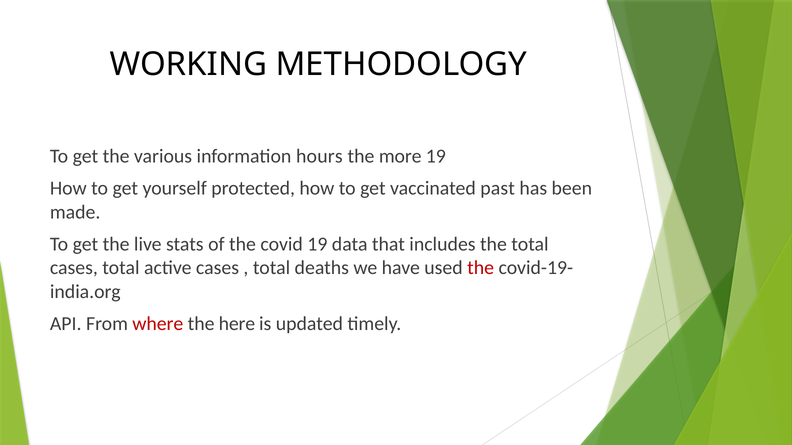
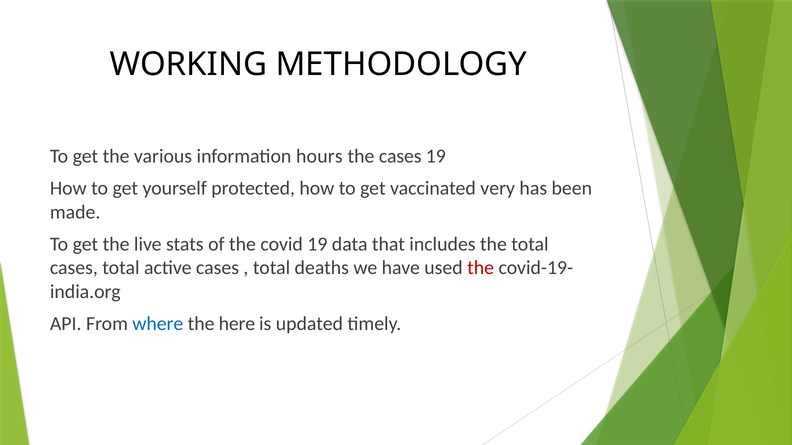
the more: more -> cases
past: past -> very
where colour: red -> blue
